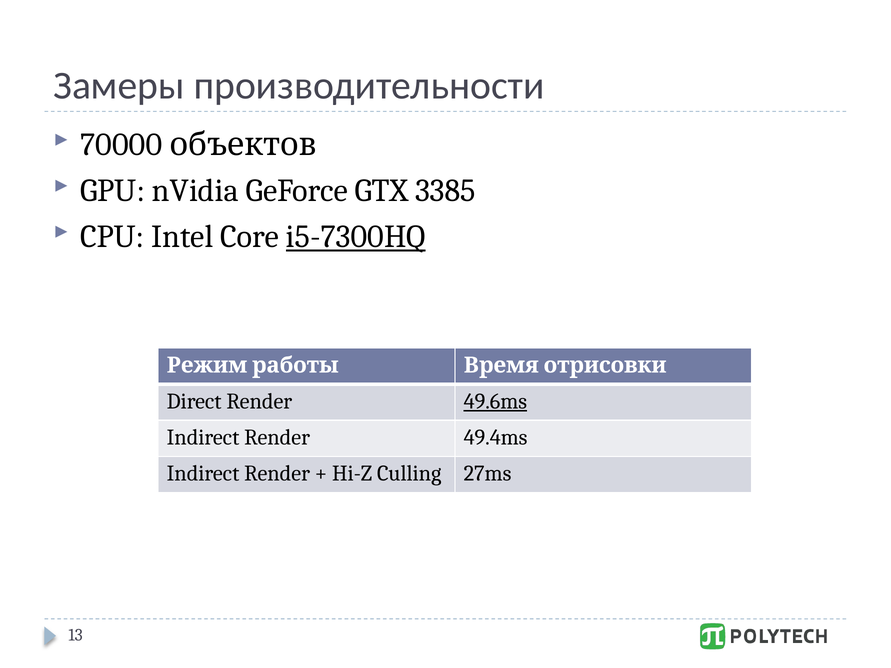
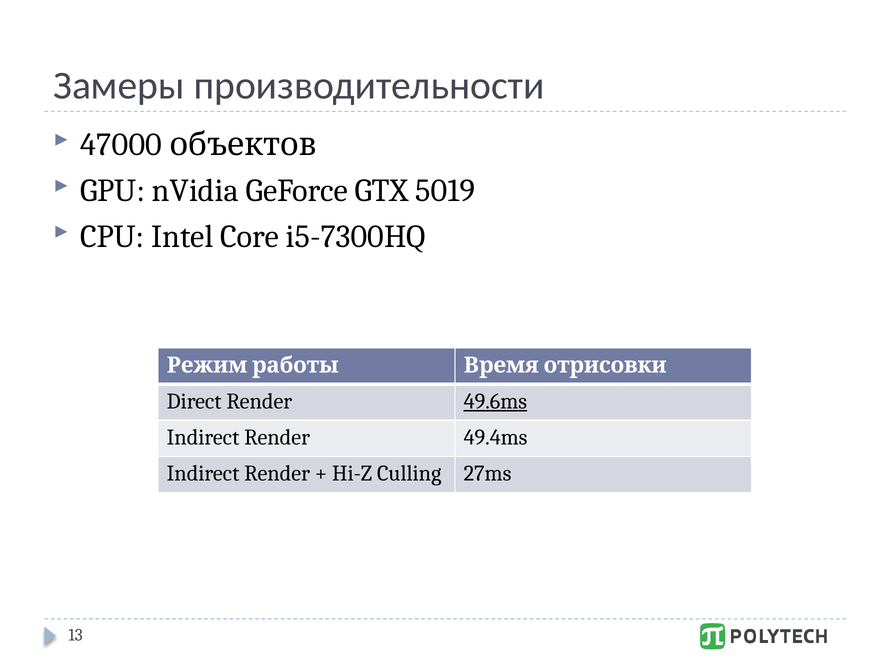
70000: 70000 -> 47000
3385: 3385 -> 5019
i5-7300HQ underline: present -> none
